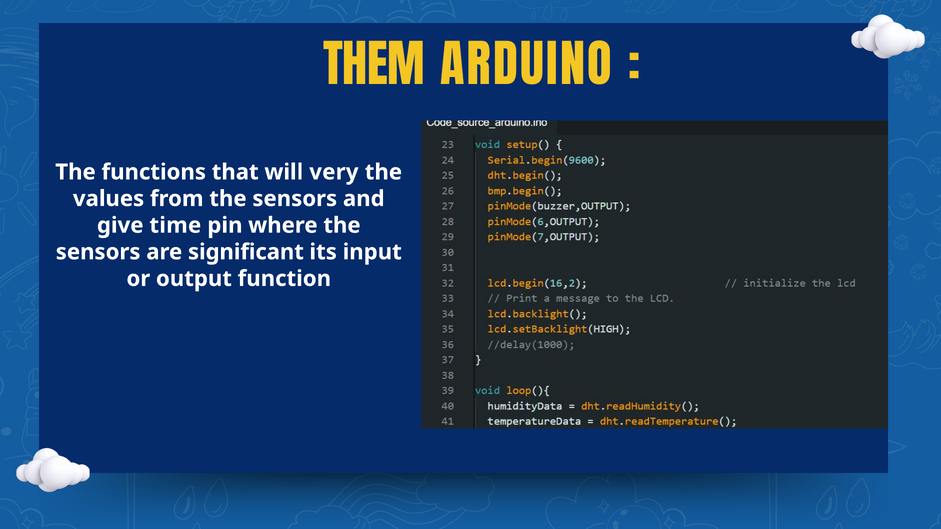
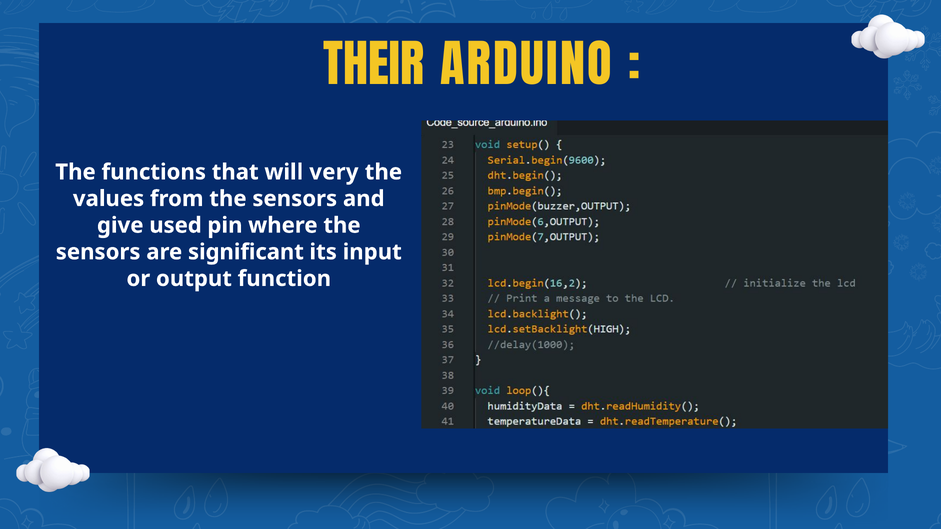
THEM: THEM -> THEIR
time: time -> used
